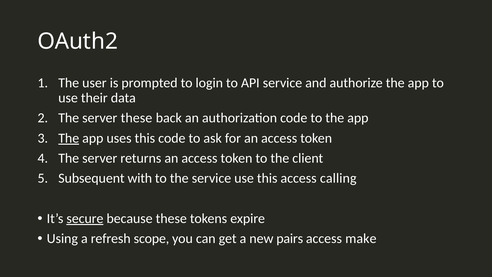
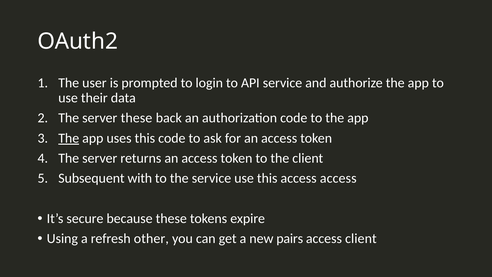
access calling: calling -> access
secure underline: present -> none
scope: scope -> other
access make: make -> client
